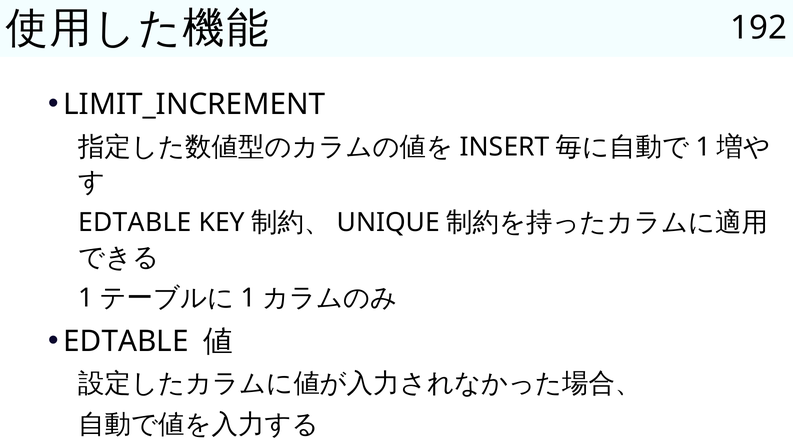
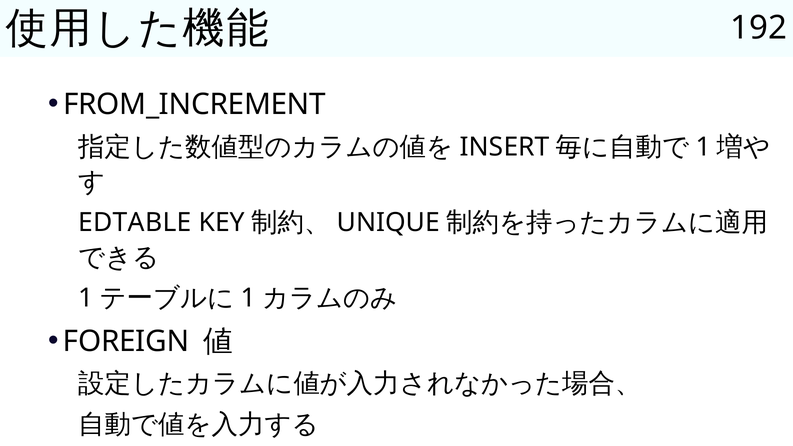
LIMIT_INCREMENT: LIMIT_INCREMENT -> FROM_INCREMENT
EDTABLE at (126, 341): EDTABLE -> FOREIGN
